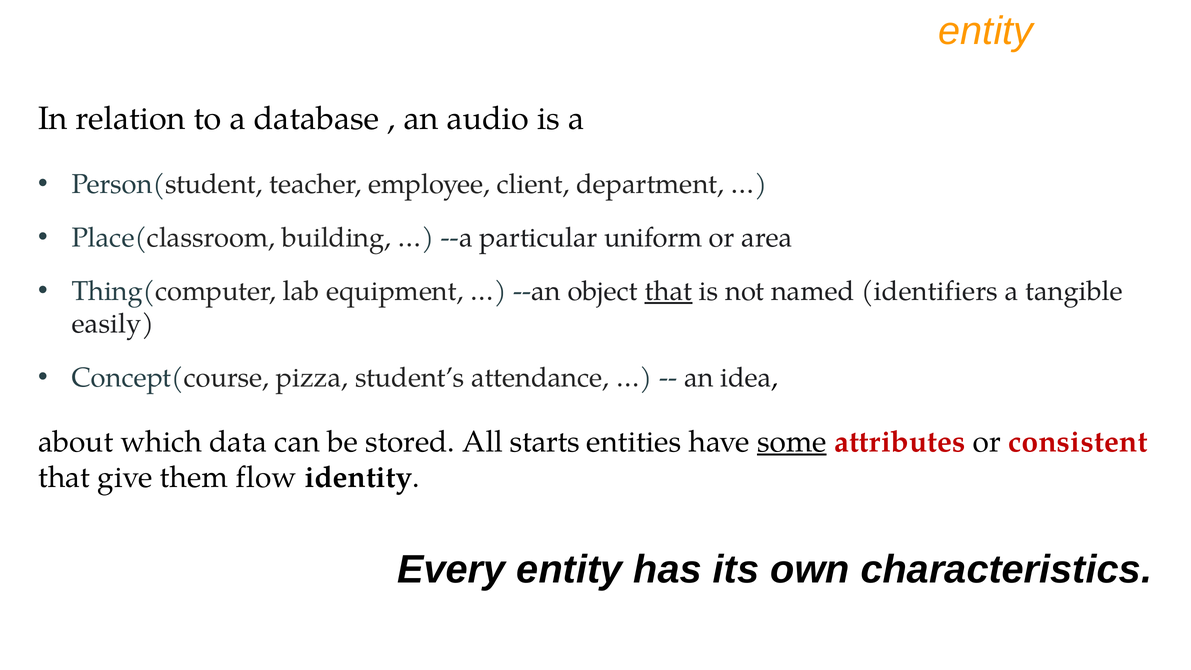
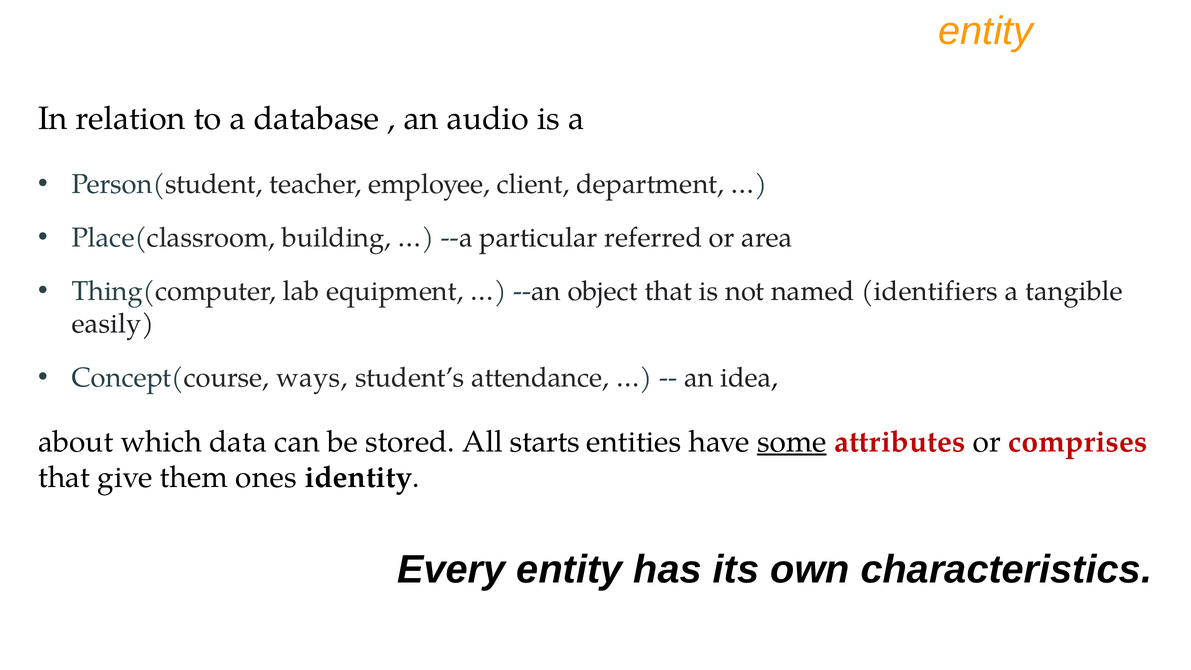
uniform: uniform -> referred
that at (668, 291) underline: present -> none
pizza: pizza -> ways
consistent: consistent -> comprises
flow: flow -> ones
